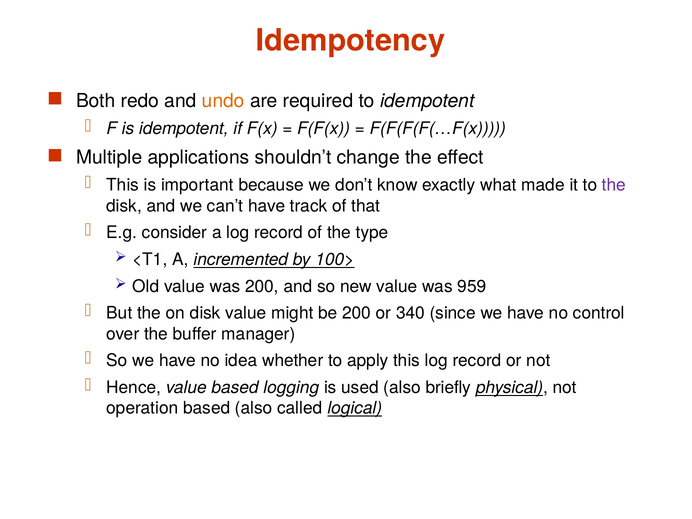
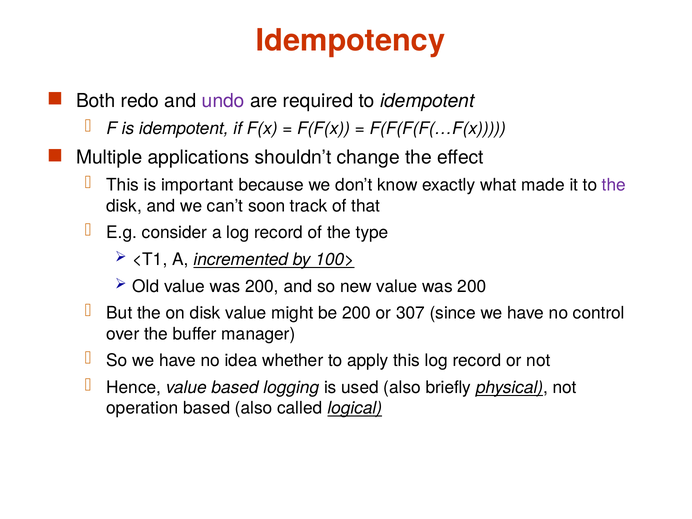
undo colour: orange -> purple
can’t have: have -> soon
new value was 959: 959 -> 200
340: 340 -> 307
